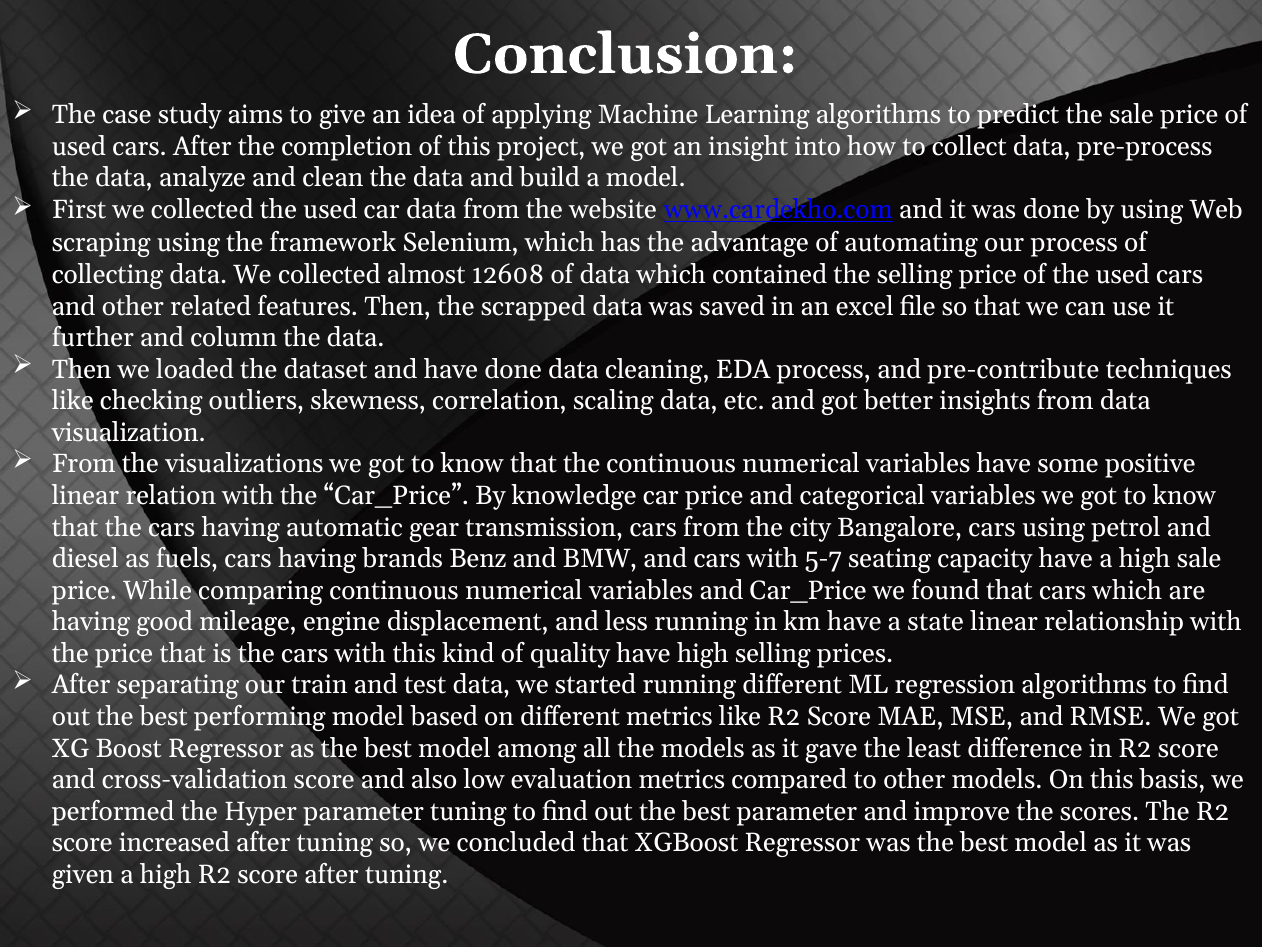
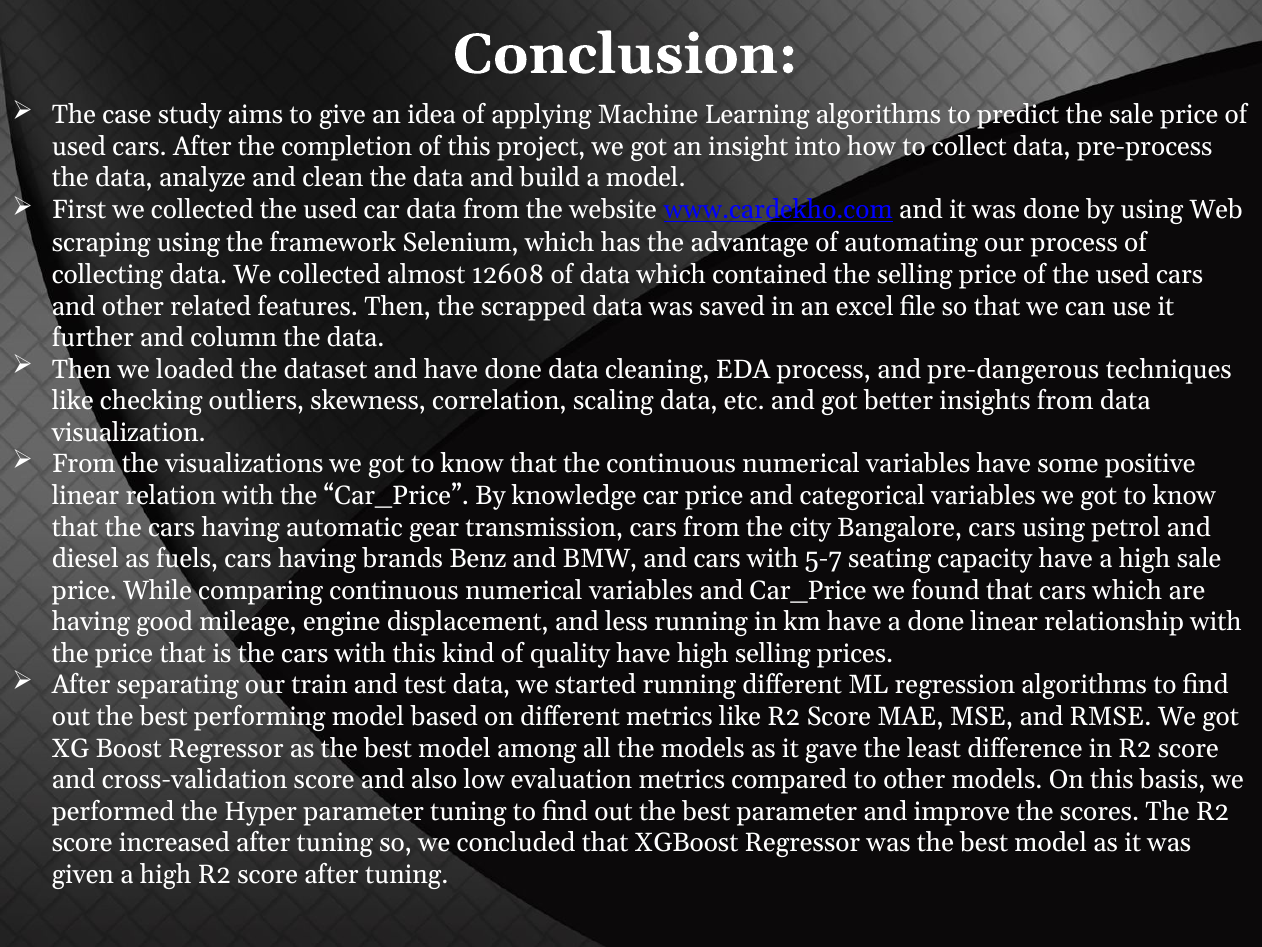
pre-contribute: pre-contribute -> pre-dangerous
a state: state -> done
